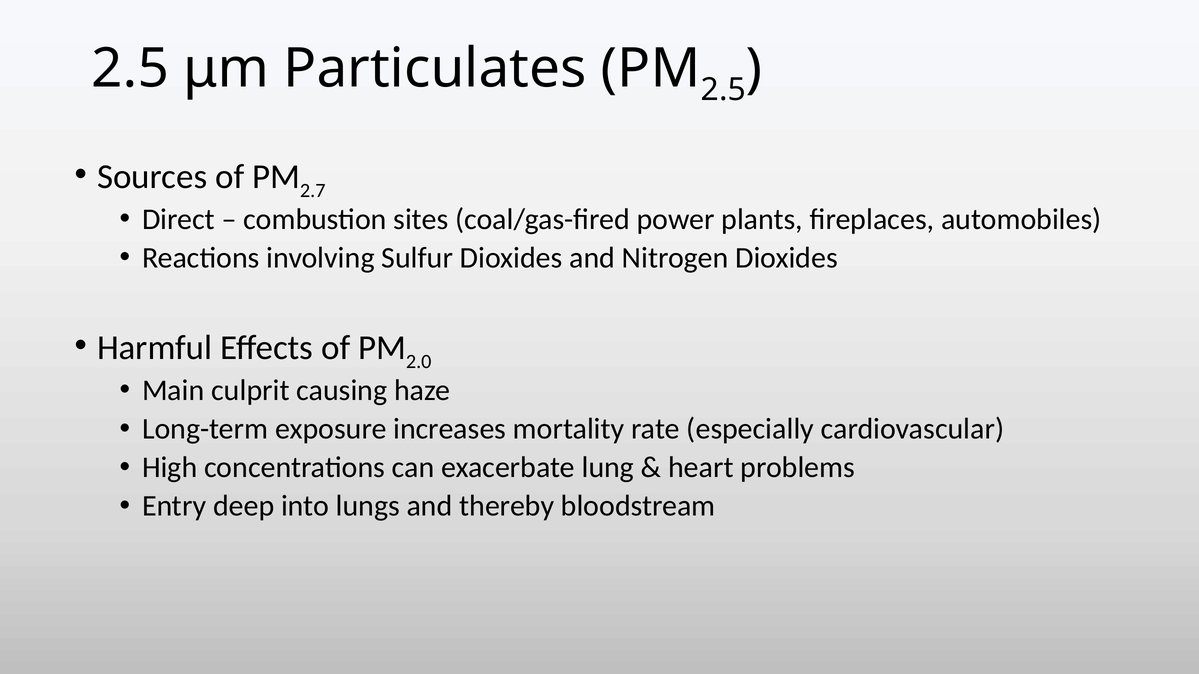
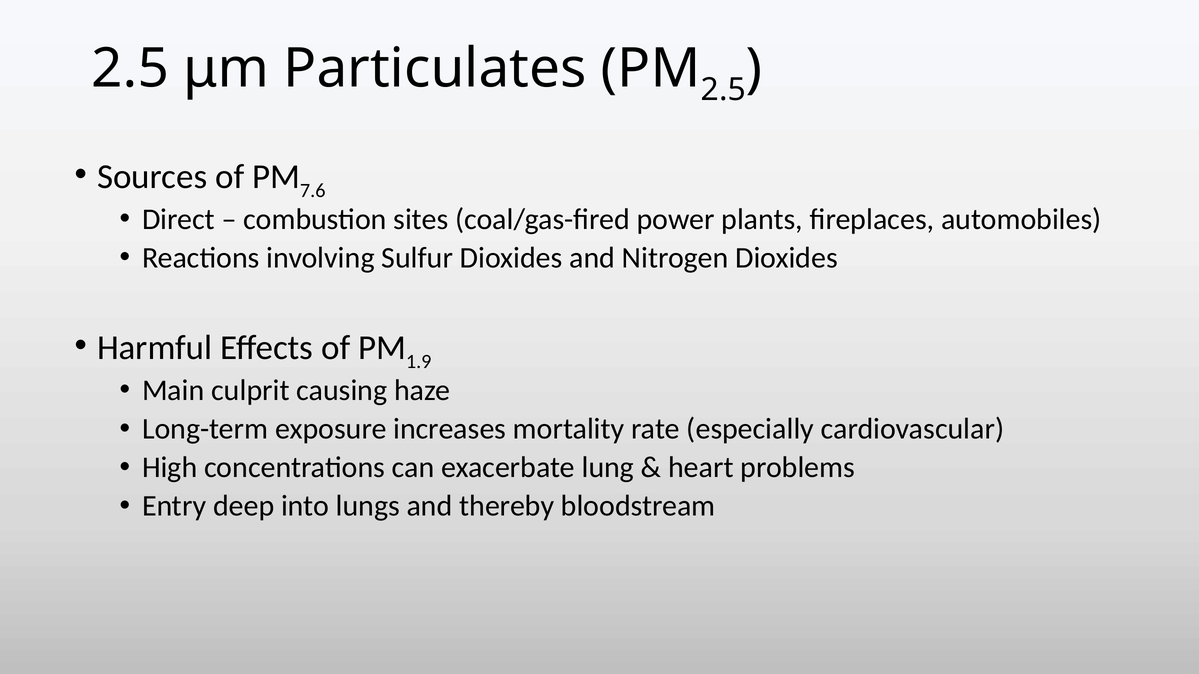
2.7: 2.7 -> 7.6
2.0: 2.0 -> 1.9
